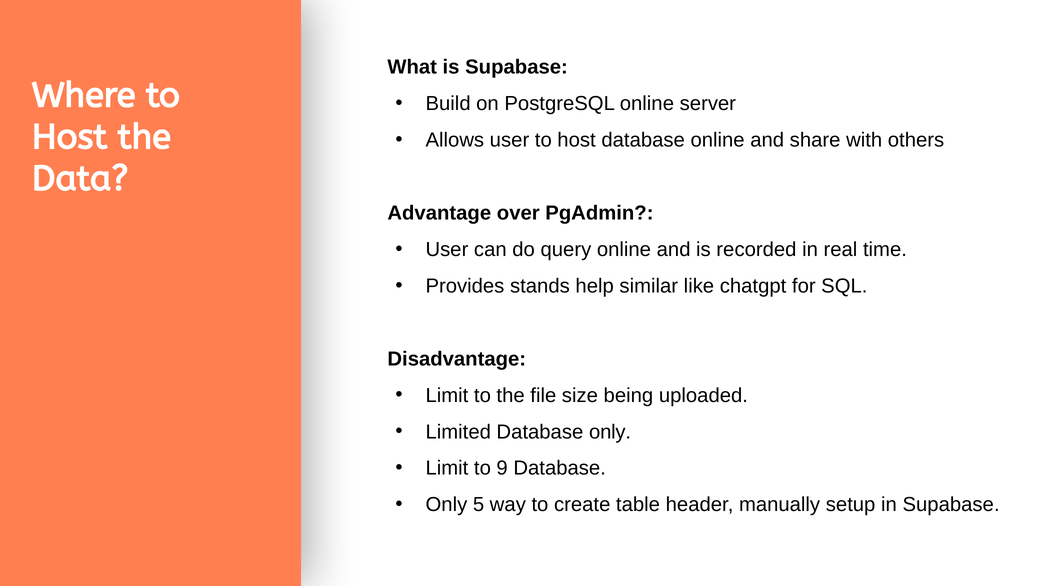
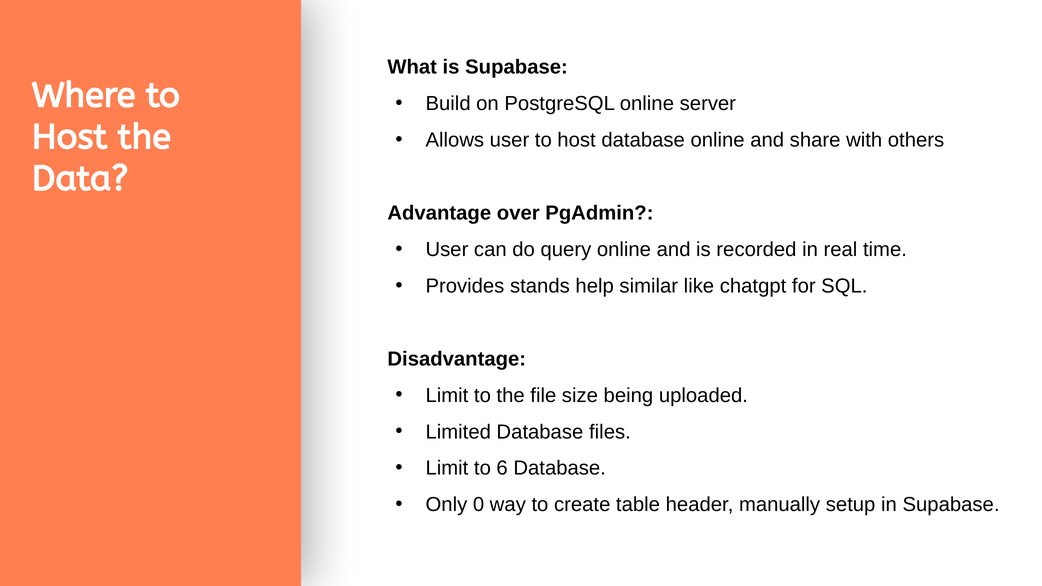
Database only: only -> files
9: 9 -> 6
5: 5 -> 0
